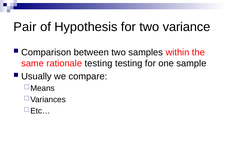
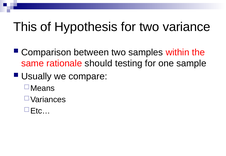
Pair: Pair -> This
rationale testing: testing -> should
